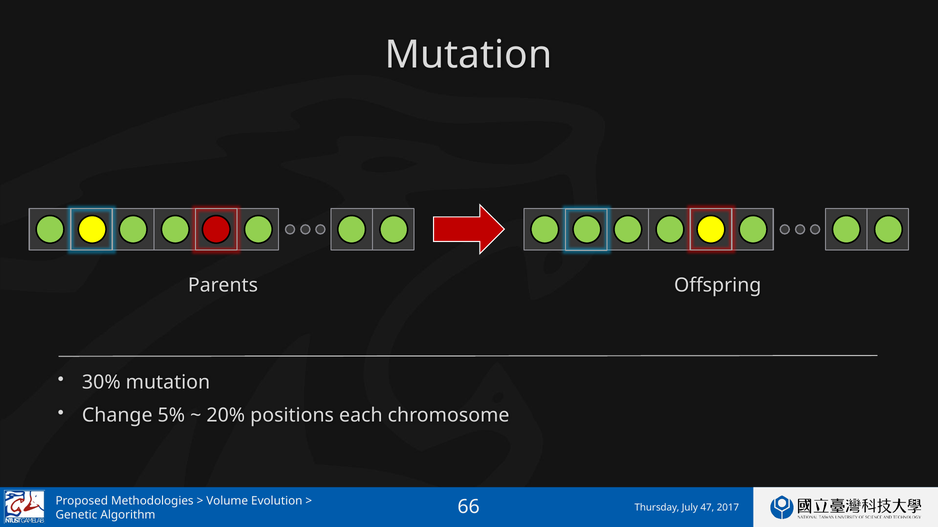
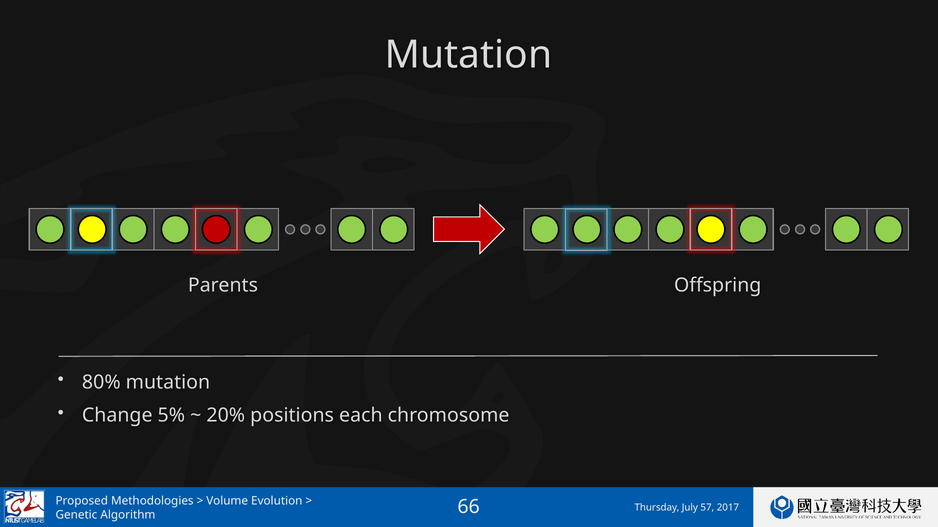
30%: 30% -> 80%
47: 47 -> 57
